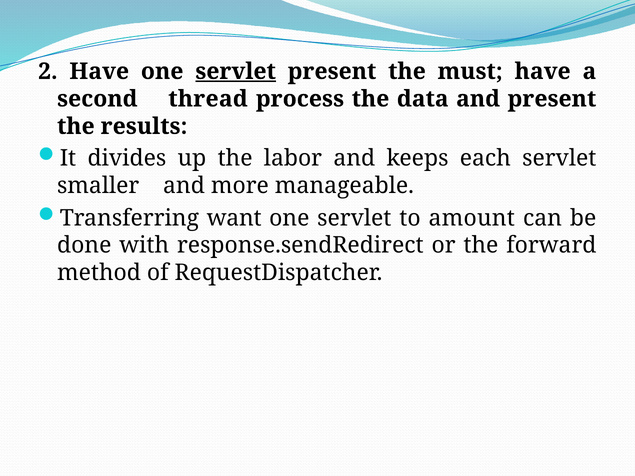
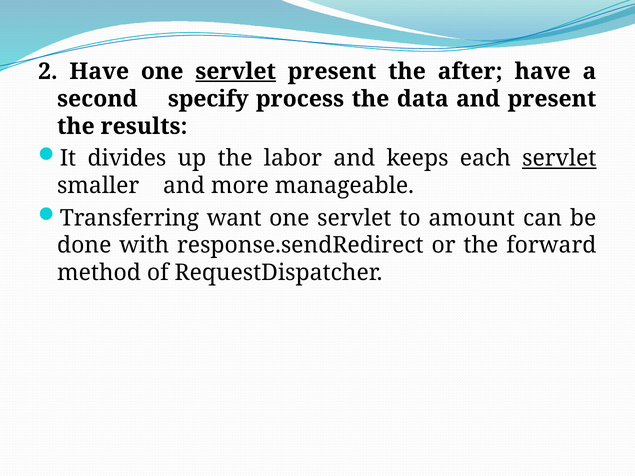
must: must -> after
thread: thread -> specify
servlet at (559, 158) underline: none -> present
